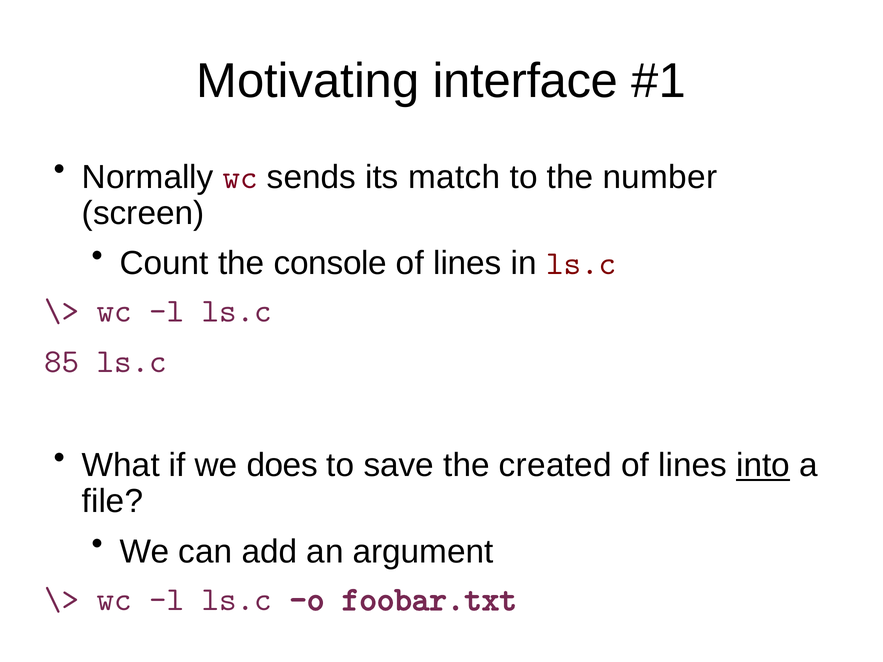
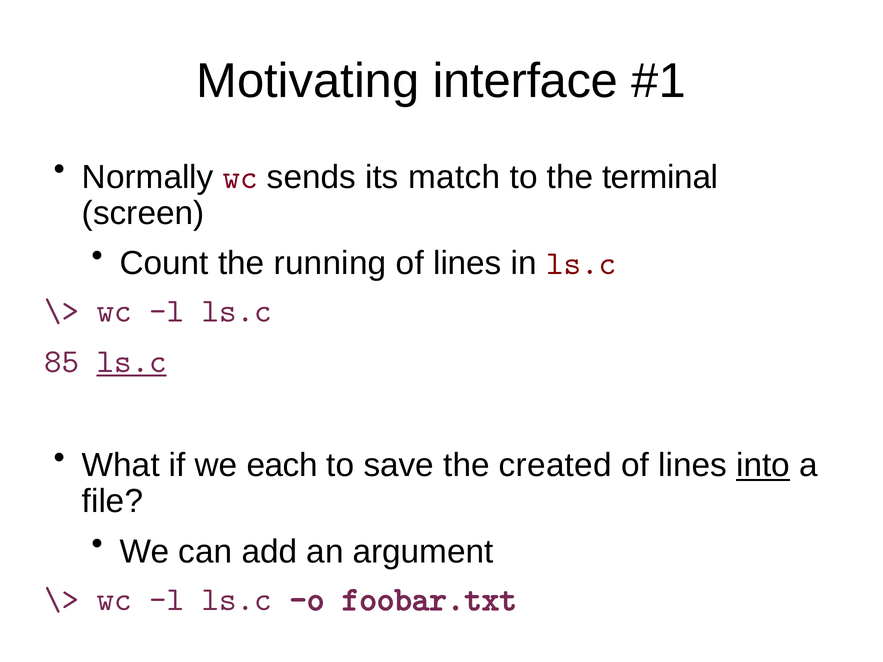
number: number -> terminal
console: console -> running
ls.c at (132, 361) underline: none -> present
does: does -> each
